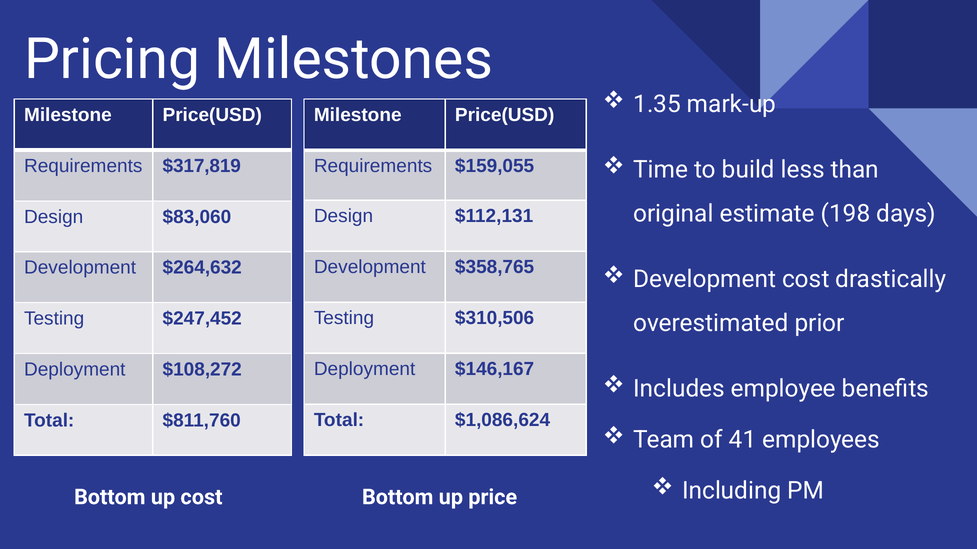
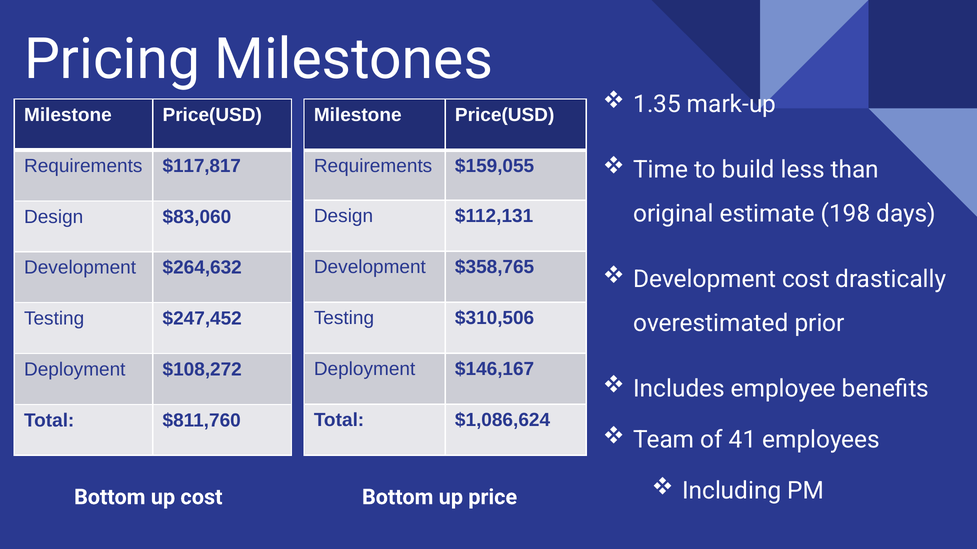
$317,819: $317,819 -> $117,817
